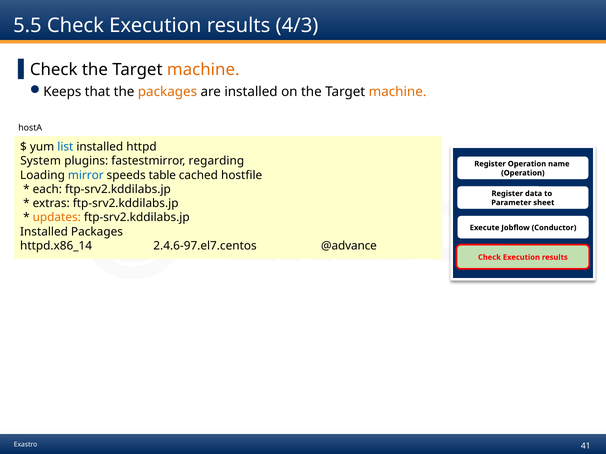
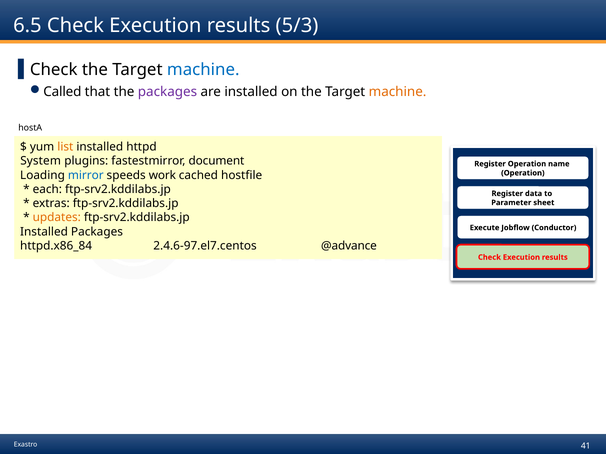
5.5: 5.5 -> 6.5
4/3: 4/3 -> 5/3
machine at (203, 70) colour: orange -> blue
Keeps: Keeps -> Called
packages at (167, 92) colour: orange -> purple
list colour: blue -> orange
regarding: regarding -> document
table: table -> work
httpd.x86_14: httpd.x86_14 -> httpd.x86_84
